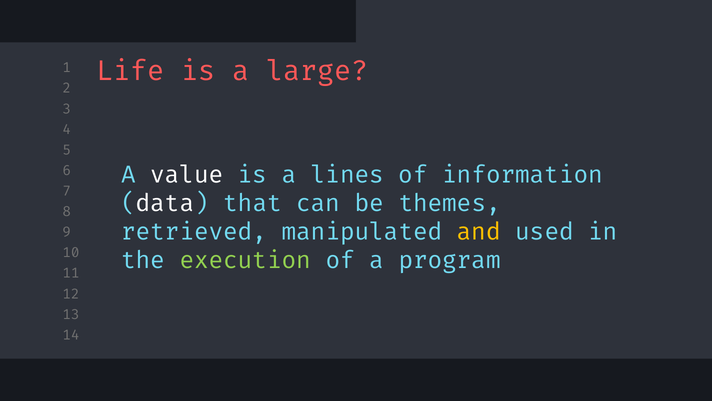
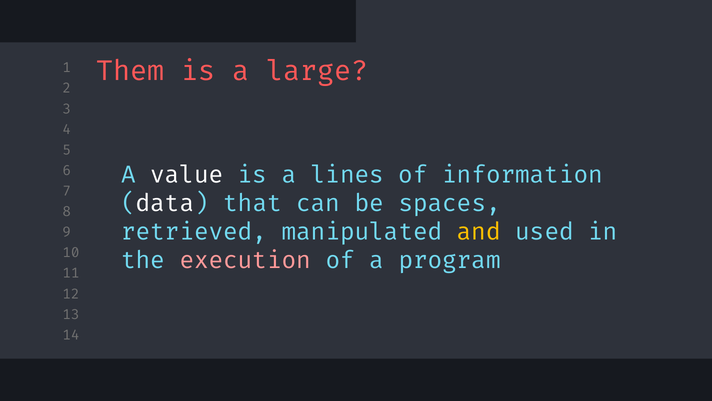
Life: Life -> Them
themes: themes -> spaces
execution colour: light green -> pink
